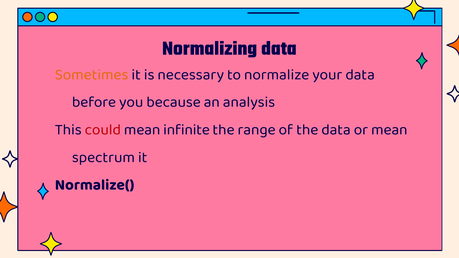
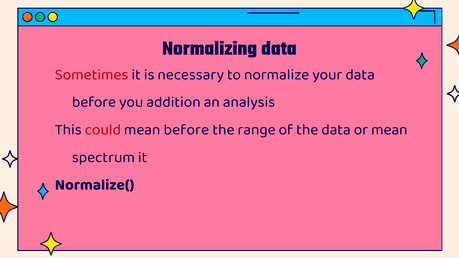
Sometimes colour: orange -> red
because: because -> addition
mean infinite: infinite -> before
